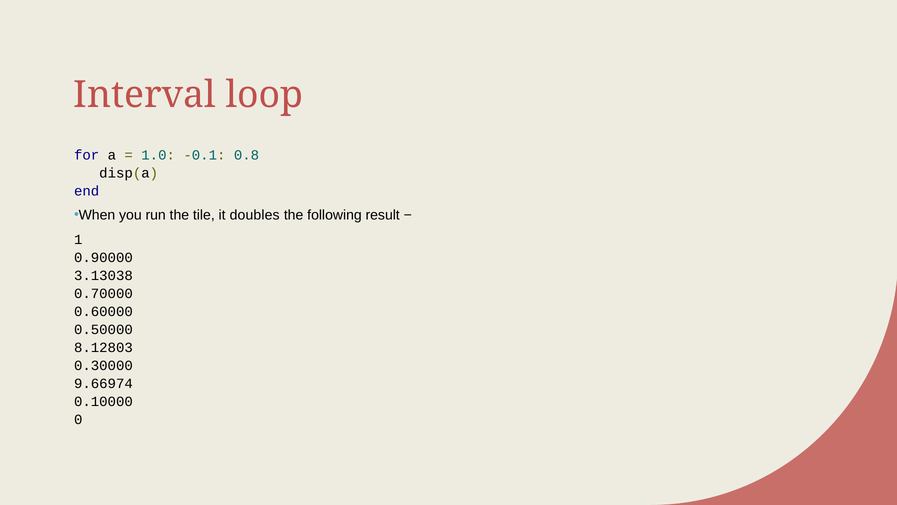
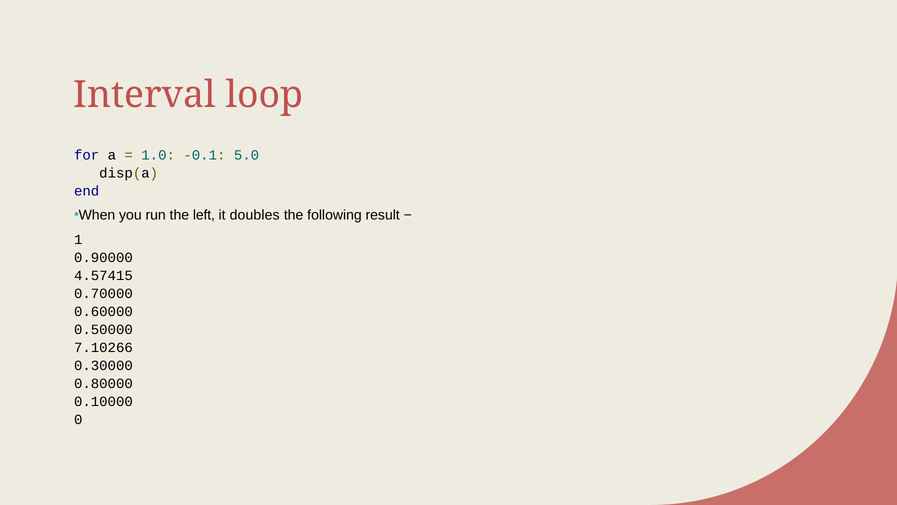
0.8: 0.8 -> 5.0
tile: tile -> left
3.13038: 3.13038 -> 4.57415
8.12803: 8.12803 -> 7.10266
9.66974: 9.66974 -> 0.80000
